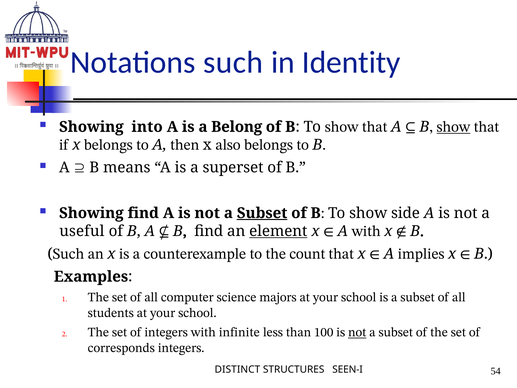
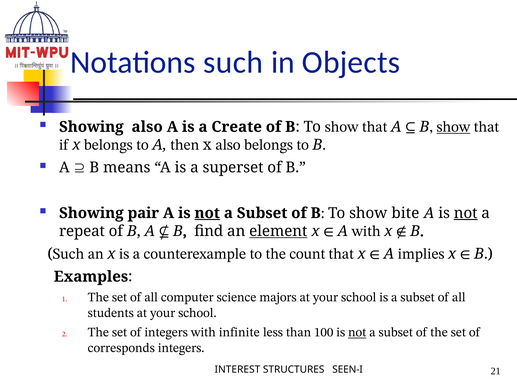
Identity: Identity -> Objects
Showing into: into -> also
Belong: Belong -> Create
Showing find: find -> pair
not at (207, 213) underline: none -> present
Subset at (262, 213) underline: present -> none
side: side -> bite
not at (466, 213) underline: none -> present
useful: useful -> repeat
54: 54 -> 21
DISTINCT: DISTINCT -> INTEREST
